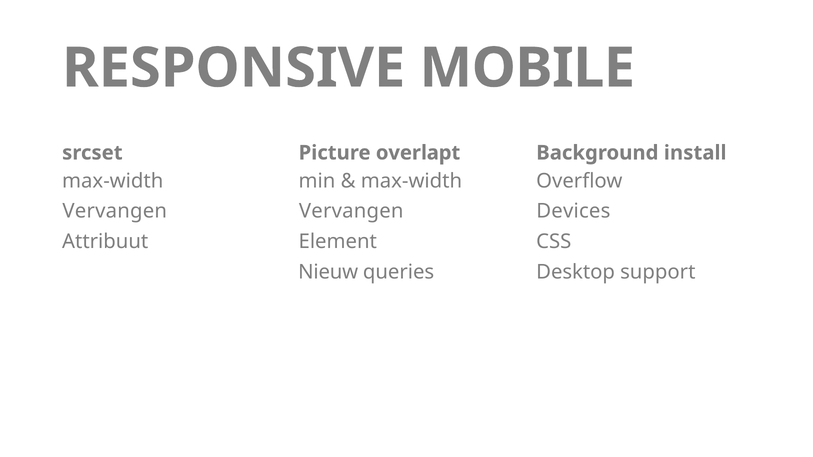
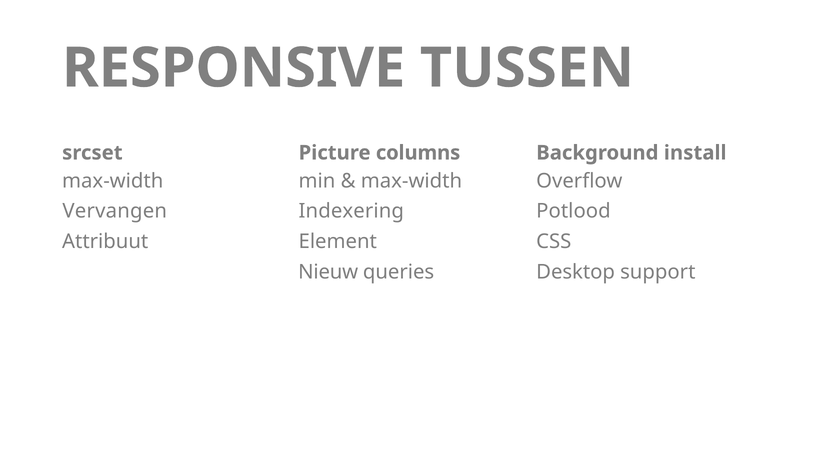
MOBILE: MOBILE -> TUSSEN
overlapt: overlapt -> columns
Vervangen at (351, 211): Vervangen -> Indexering
Devices: Devices -> Potlood
